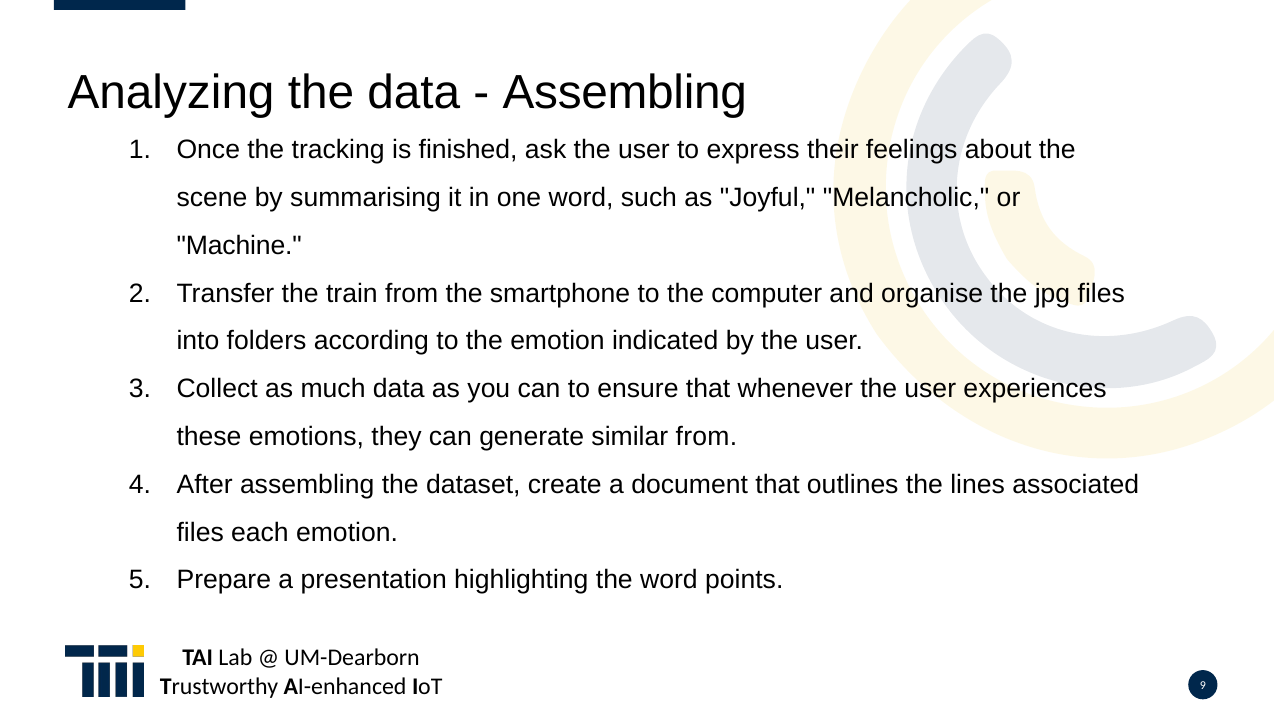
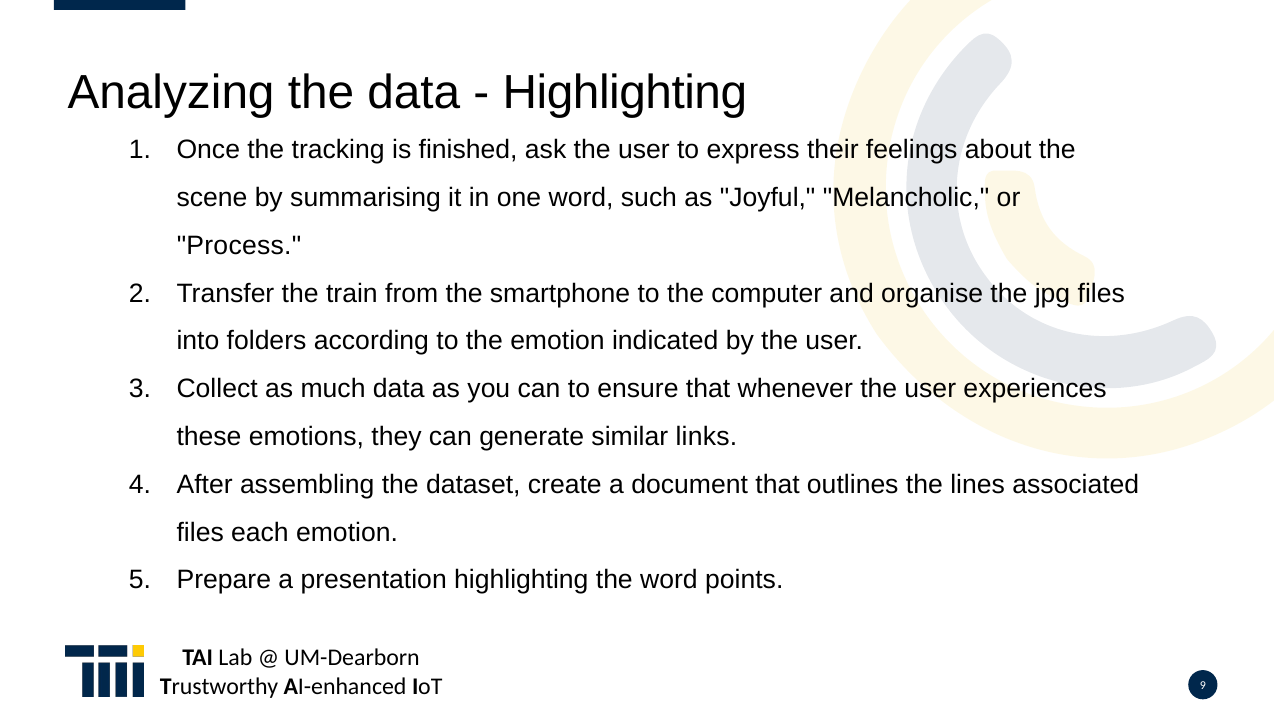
Assembling at (625, 93): Assembling -> Highlighting
Machine: Machine -> Process
similar from: from -> links
